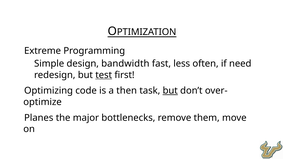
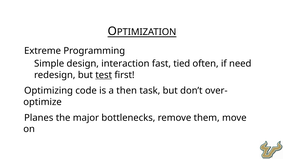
bandwidth: bandwidth -> interaction
less: less -> tied
but at (170, 91) underline: present -> none
